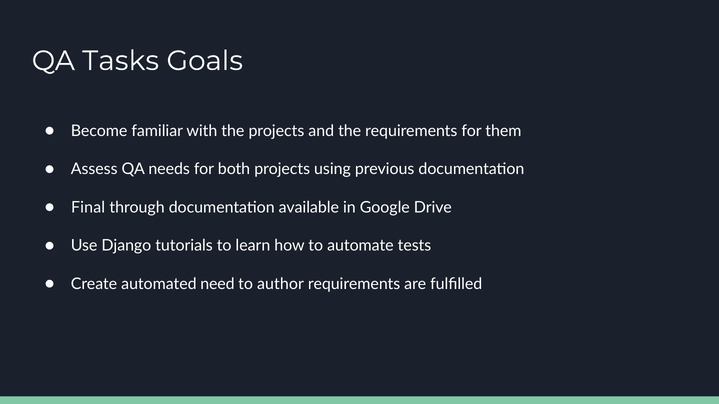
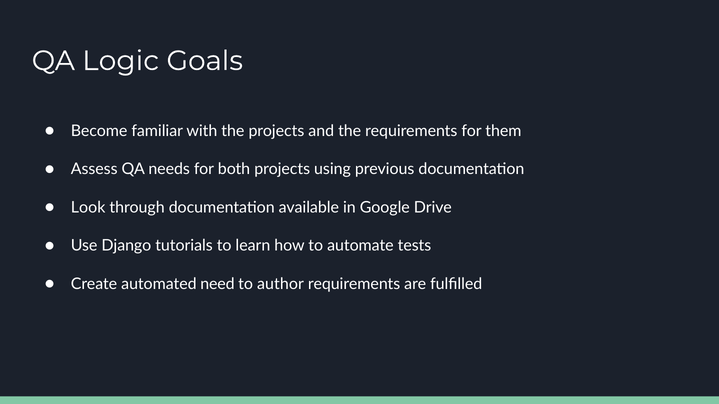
Tasks: Tasks -> Logic
Final: Final -> Look
